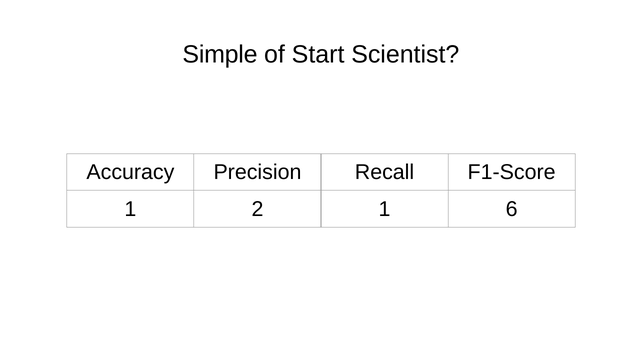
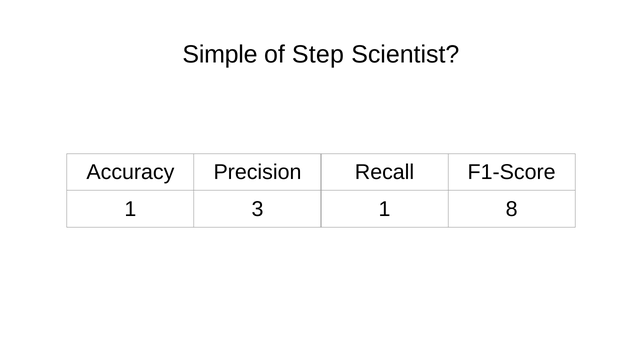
Start: Start -> Step
2: 2 -> 3
6: 6 -> 8
